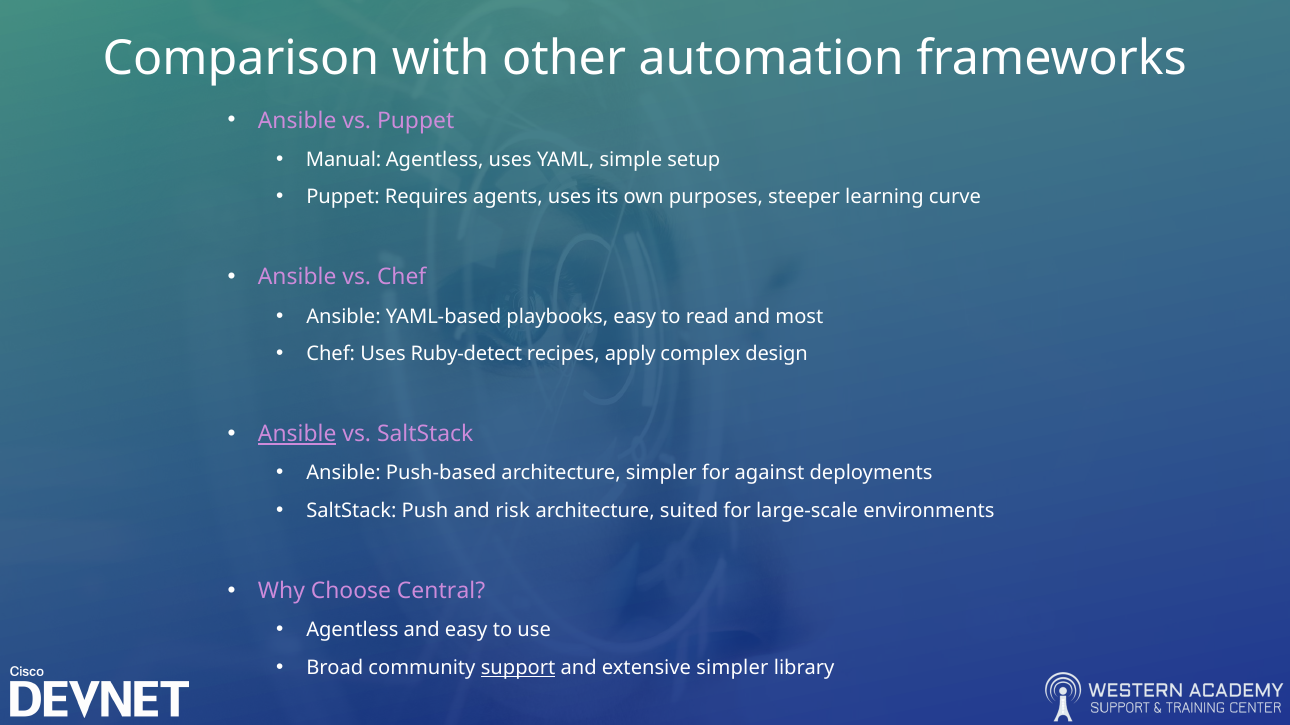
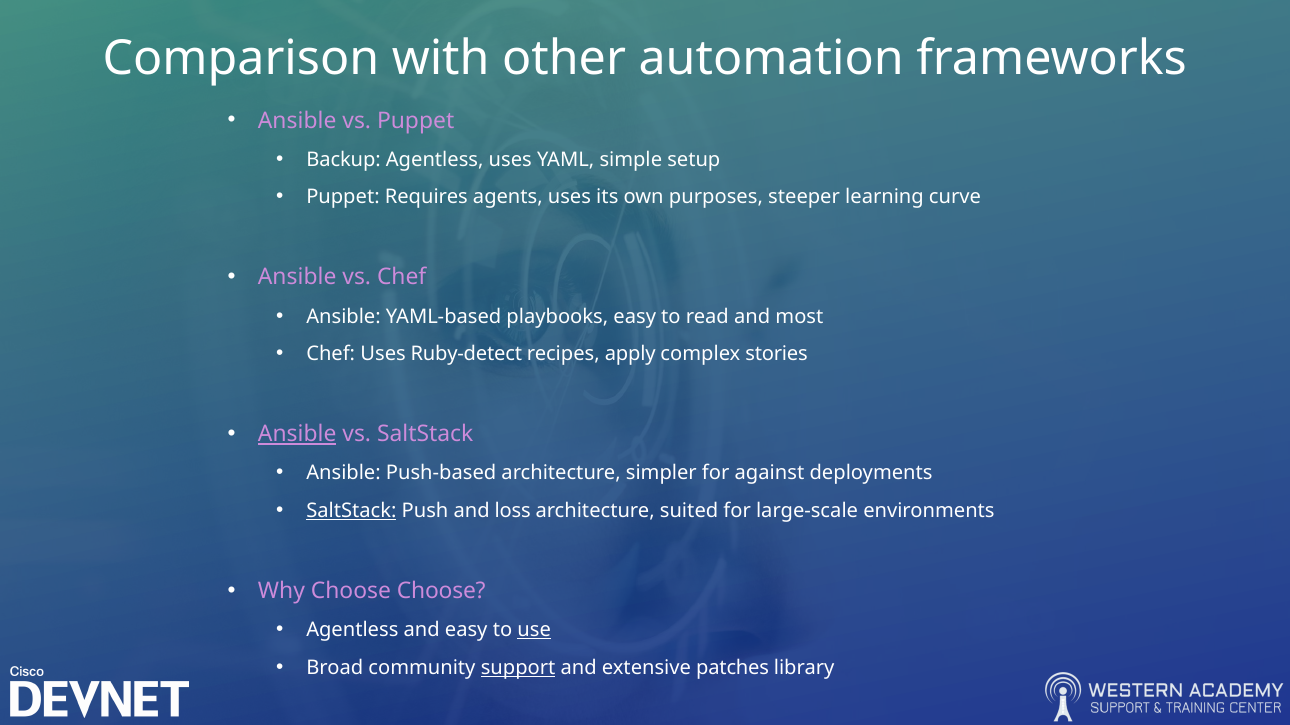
Manual: Manual -> Backup
design: design -> stories
SaltStack at (351, 511) underline: none -> present
risk: risk -> loss
Choose Central: Central -> Choose
use underline: none -> present
extensive simpler: simpler -> patches
